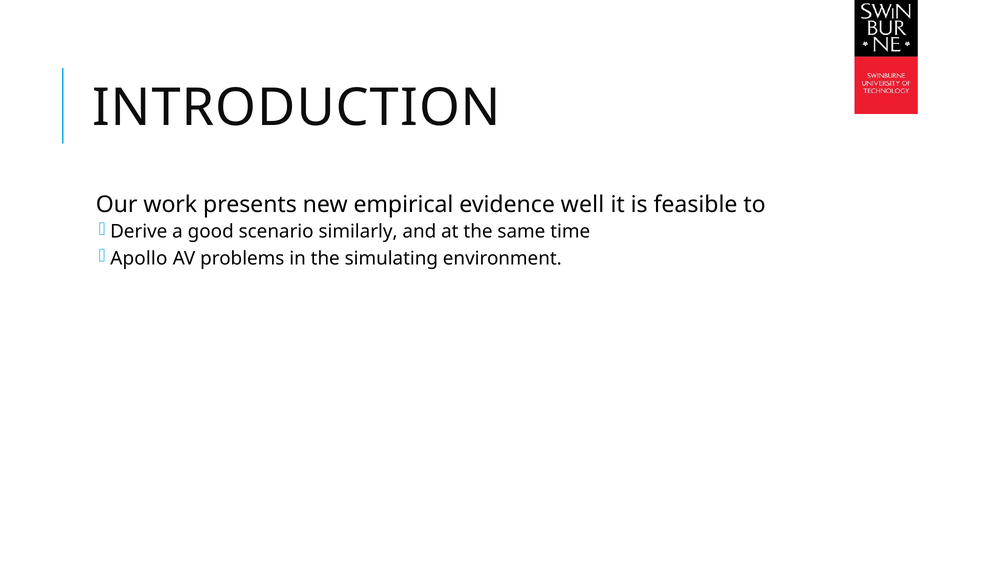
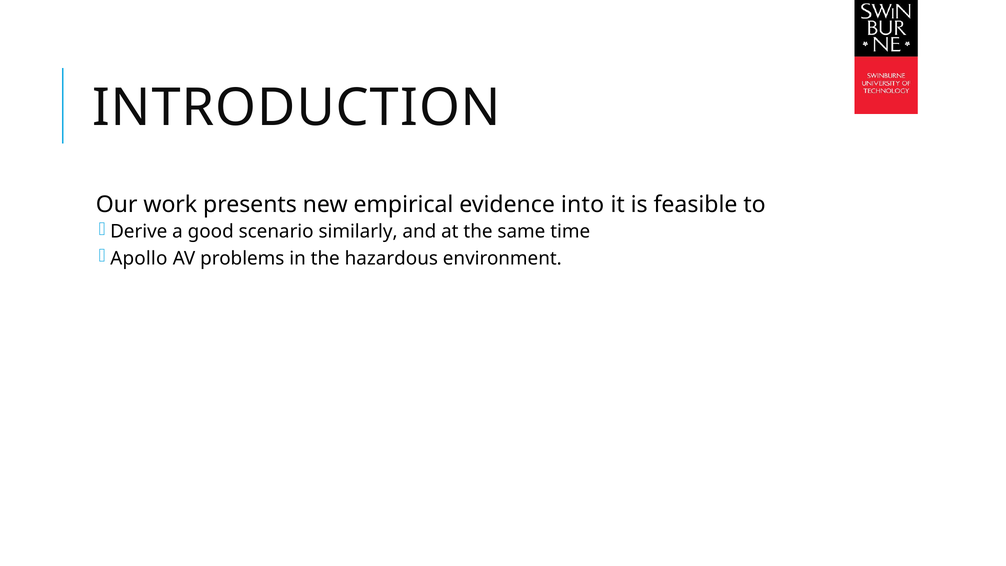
well: well -> into
simulating: simulating -> hazardous
